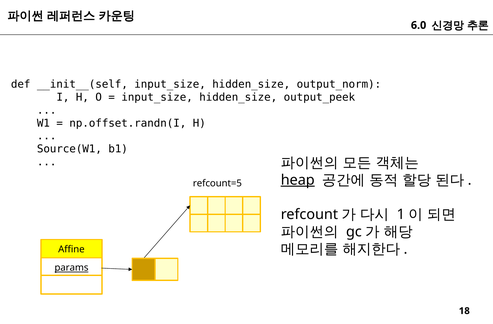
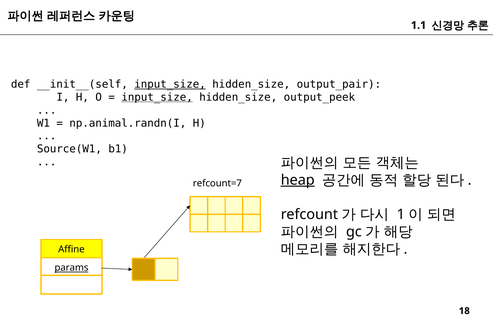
6.0: 6.0 -> 1.1
input_size at (170, 84) underline: none -> present
output_norm: output_norm -> output_pair
input_size at (157, 97) underline: none -> present
np.offset.randn(I: np.offset.randn(I -> np.animal.randn(I
refcount=5: refcount=5 -> refcount=7
